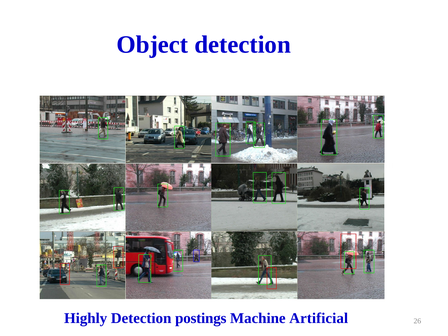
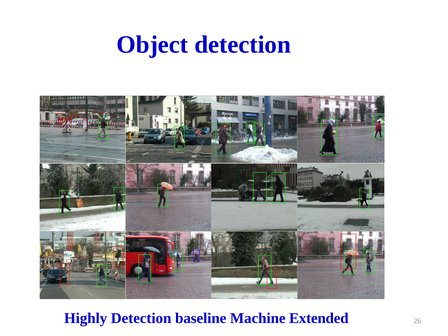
postings: postings -> baseline
Artificial: Artificial -> Extended
